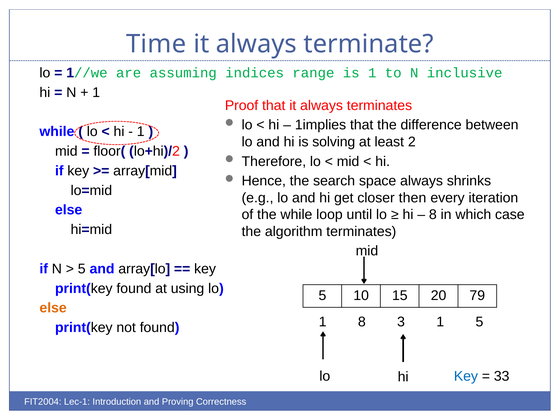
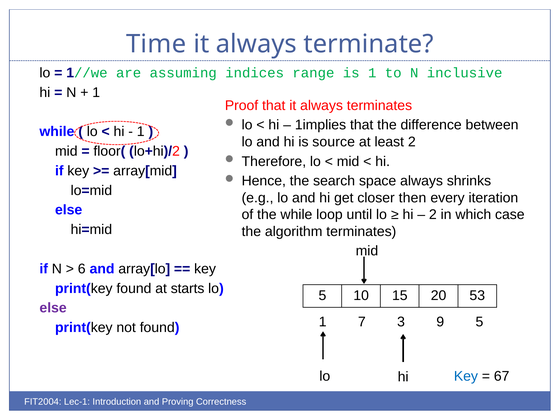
solving: solving -> source
8 at (433, 215): 8 -> 2
5 at (82, 269): 5 -> 6
using: using -> starts
79: 79 -> 53
else at (53, 308) colour: orange -> purple
1 8: 8 -> 7
3 1: 1 -> 9
33: 33 -> 67
